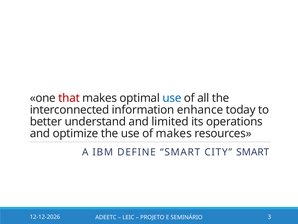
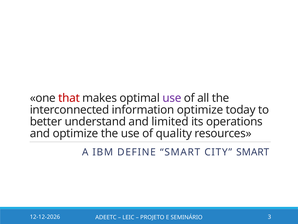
use at (172, 98) colour: blue -> purple
information enhance: enhance -> optimize
of makes: makes -> quality
